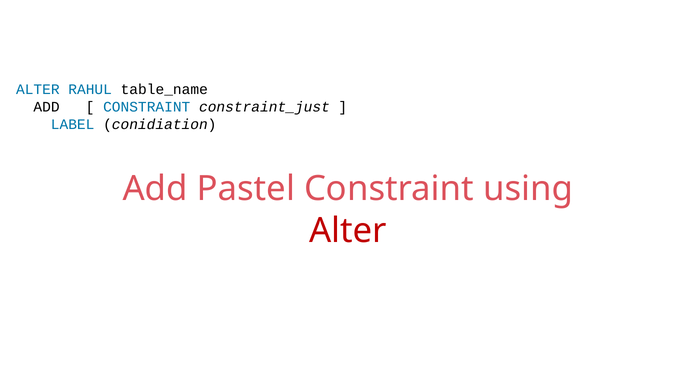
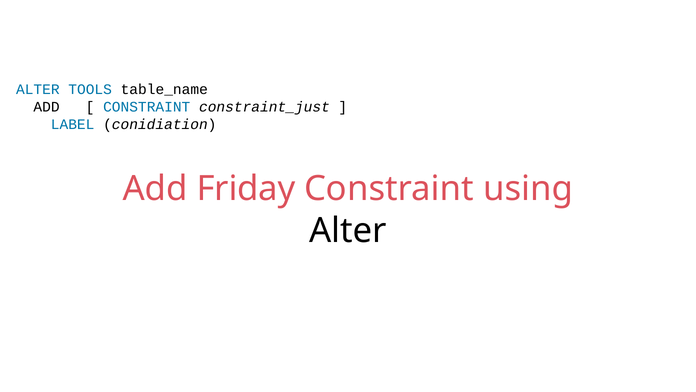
RAHUL: RAHUL -> TOOLS
Pastel: Pastel -> Friday
Alter at (348, 230) colour: red -> black
